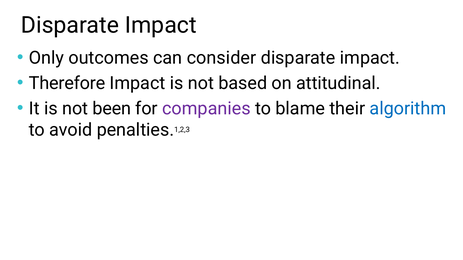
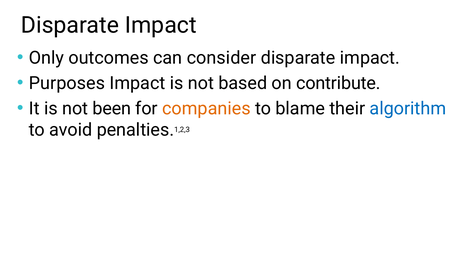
Therefore: Therefore -> Purposes
attitudinal: attitudinal -> contribute
companies colour: purple -> orange
